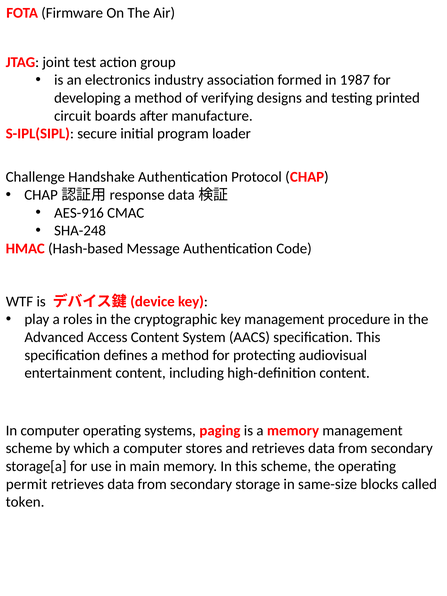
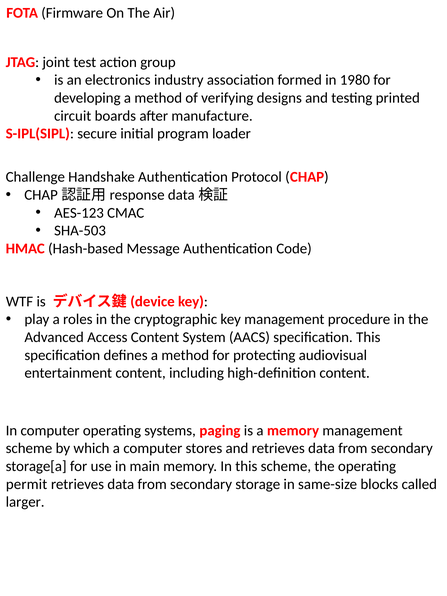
1987: 1987 -> 1980
AES-916: AES-916 -> AES-123
SHA-248: SHA-248 -> SHA-503
token: token -> larger
